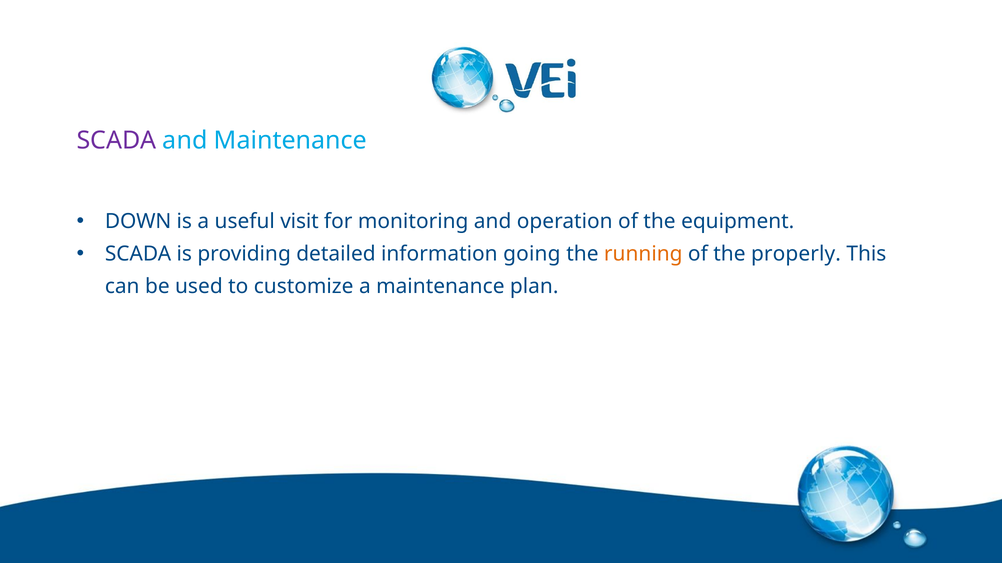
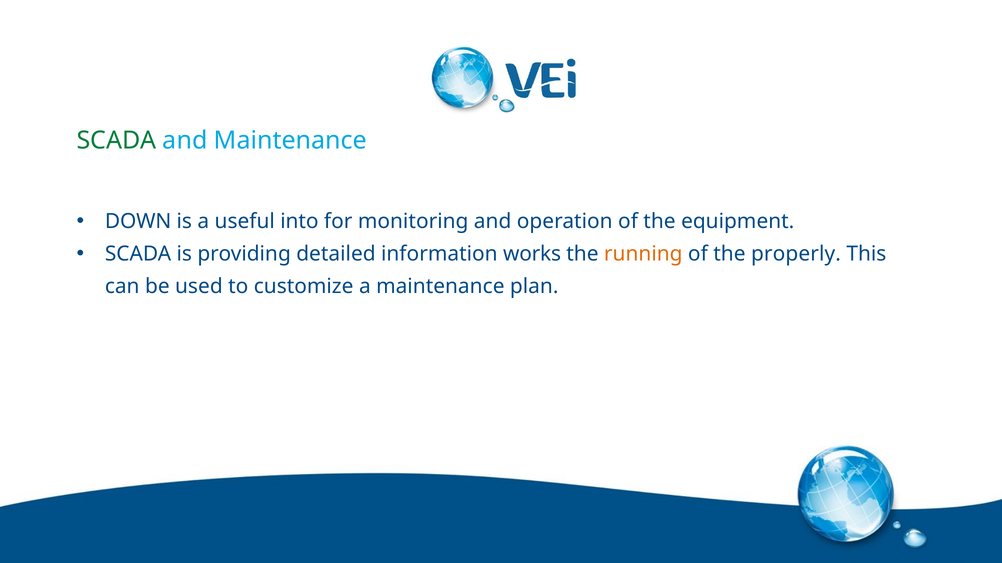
SCADA at (116, 141) colour: purple -> green
visit: visit -> into
going: going -> works
